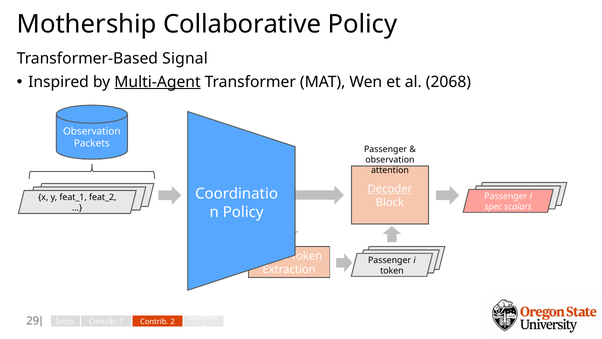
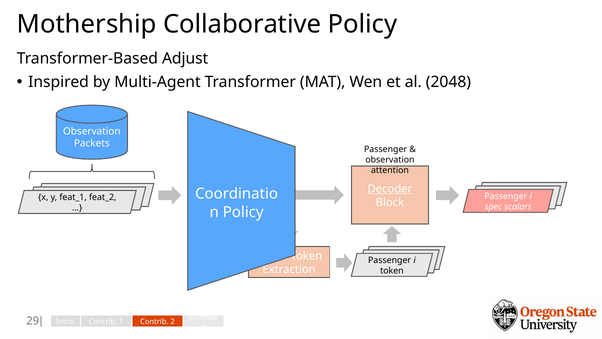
Signal: Signal -> Adjust
Multi-Agent underline: present -> none
2068: 2068 -> 2048
